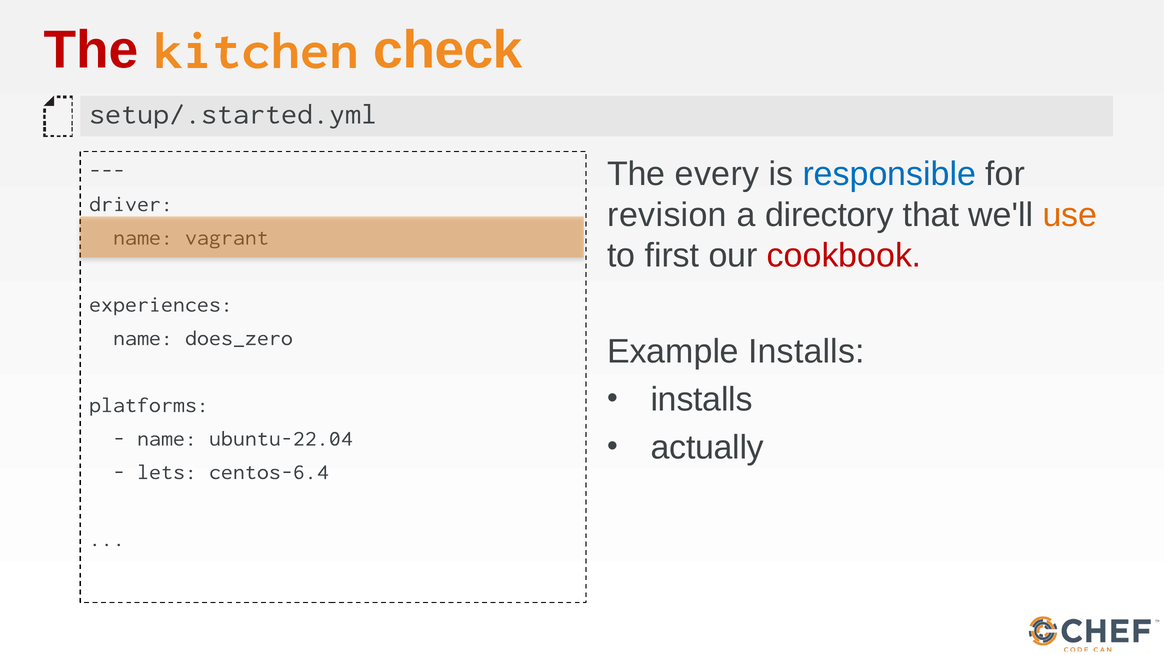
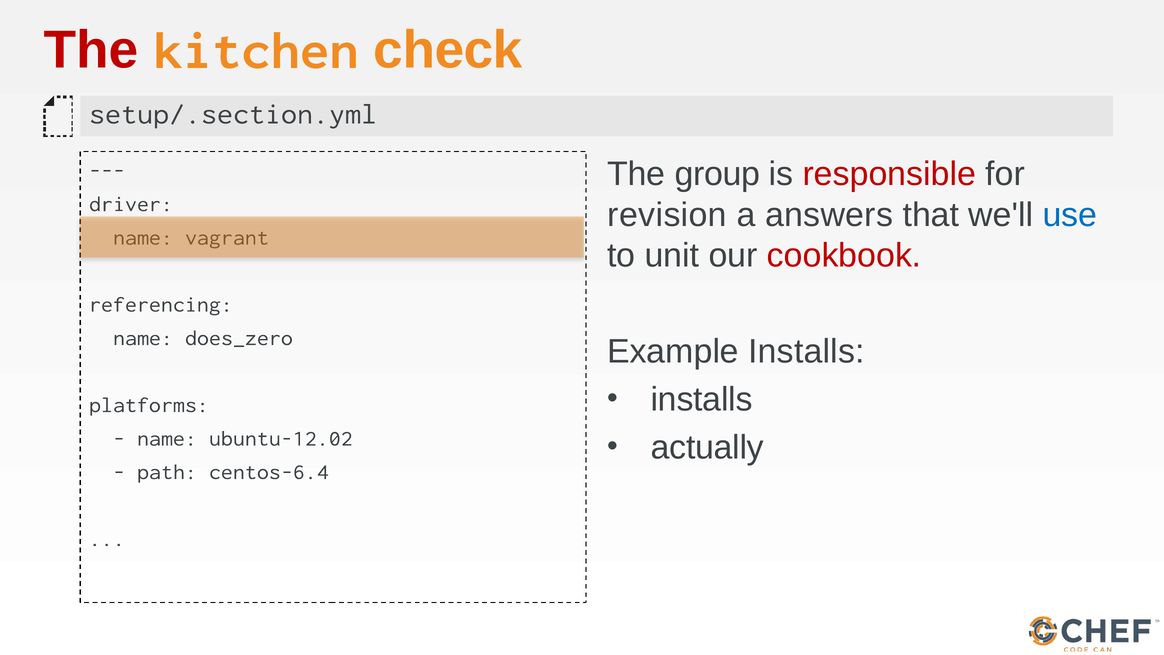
setup/.started.yml: setup/.started.yml -> setup/.section.yml
every: every -> group
responsible colour: blue -> red
directory: directory -> answers
use colour: orange -> blue
first: first -> unit
experiences: experiences -> referencing
ubuntu-22.04: ubuntu-22.04 -> ubuntu-12.02
lets: lets -> path
